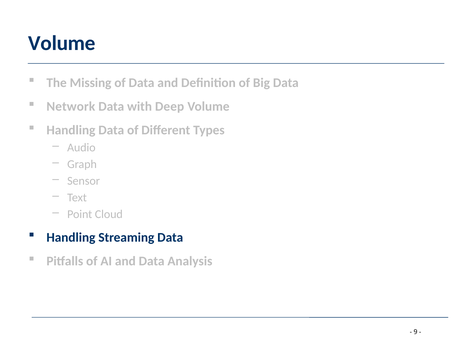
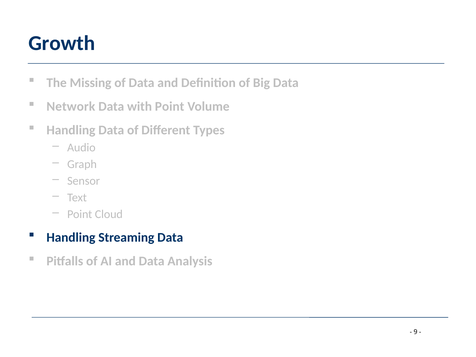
Volume at (62, 43): Volume -> Growth
with Deep: Deep -> Point
